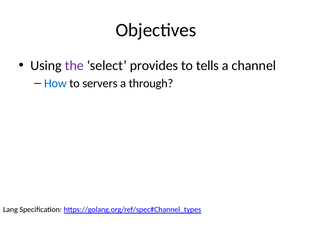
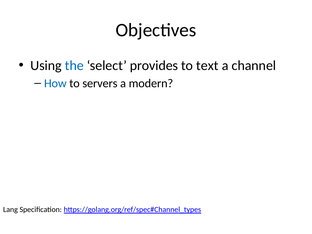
the colour: purple -> blue
tells: tells -> text
through: through -> modern
